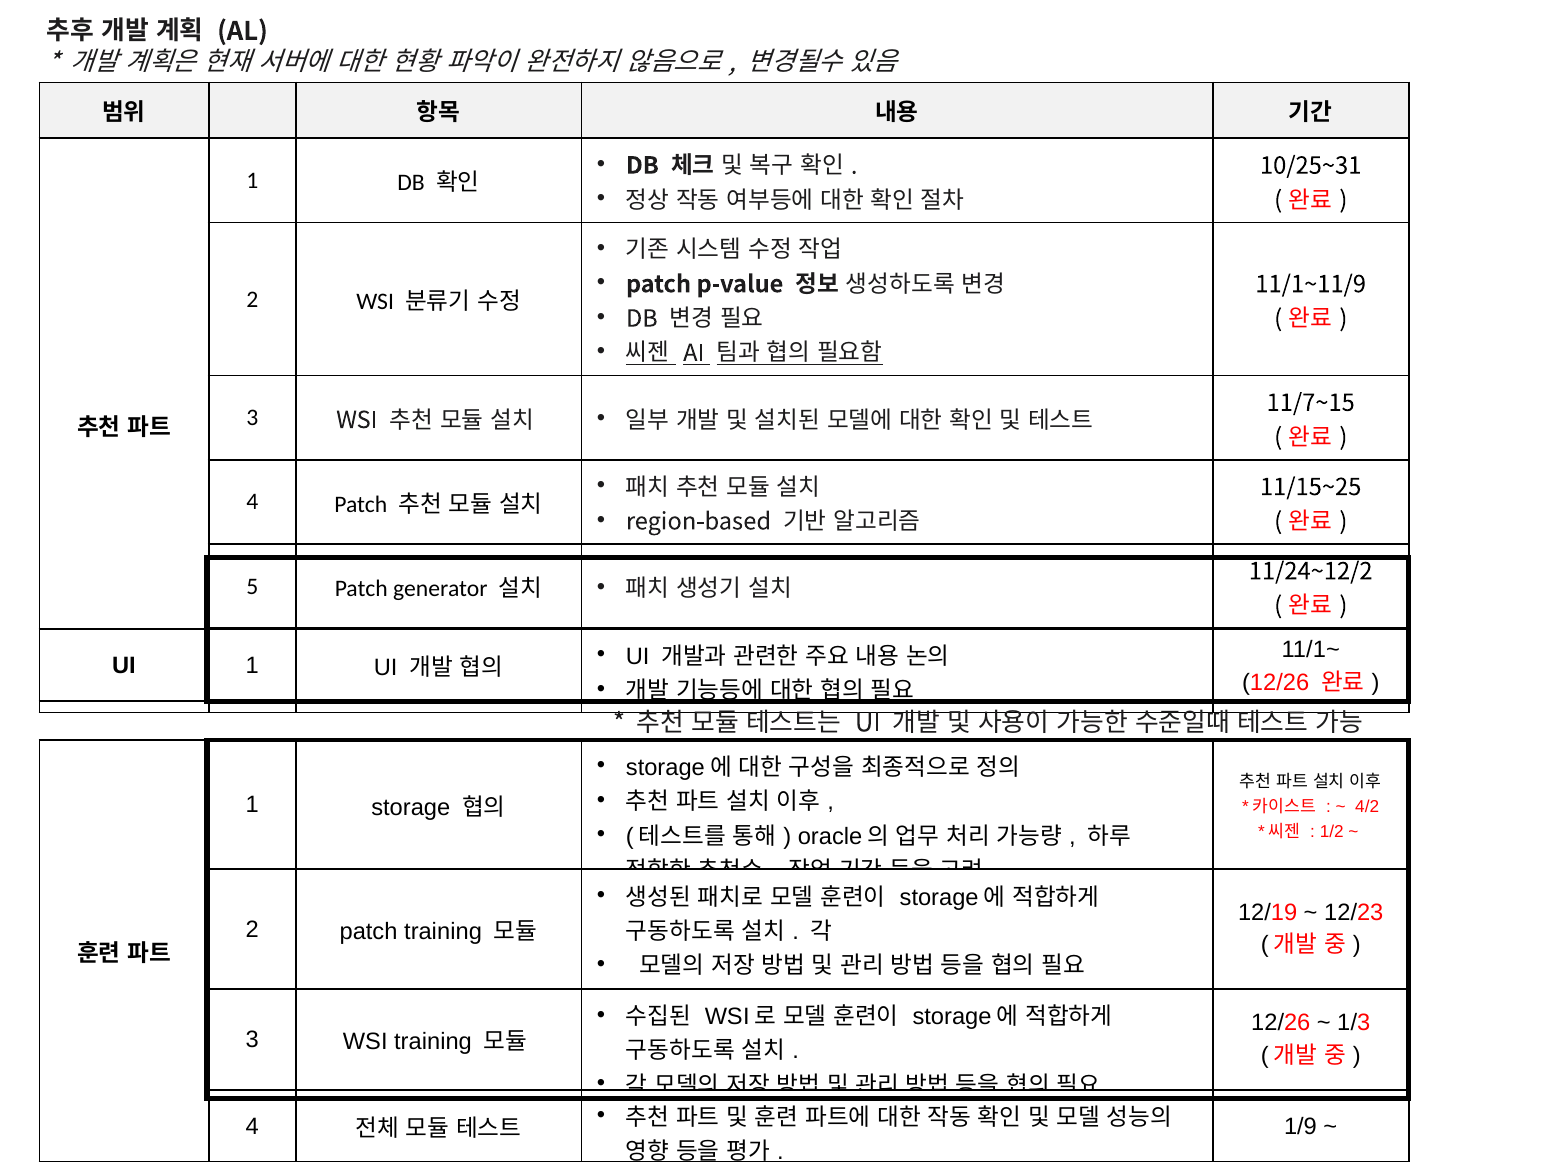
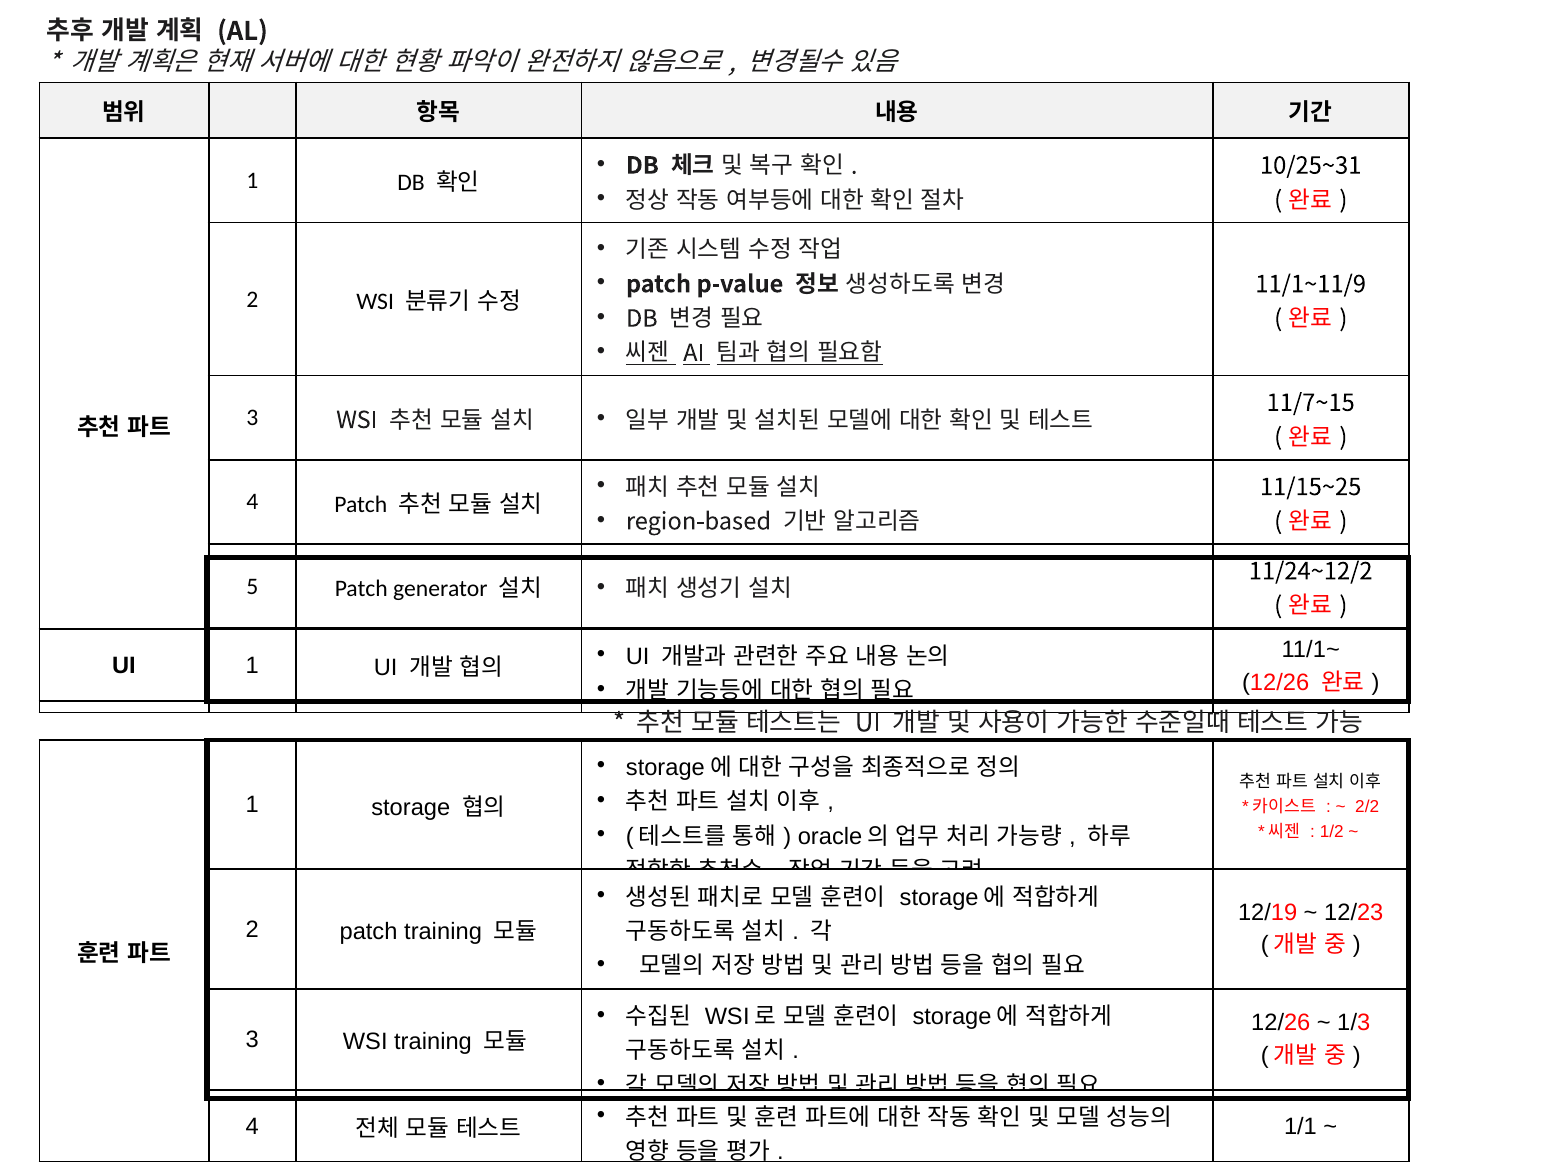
4/2: 4/2 -> 2/2
1/9: 1/9 -> 1/1
